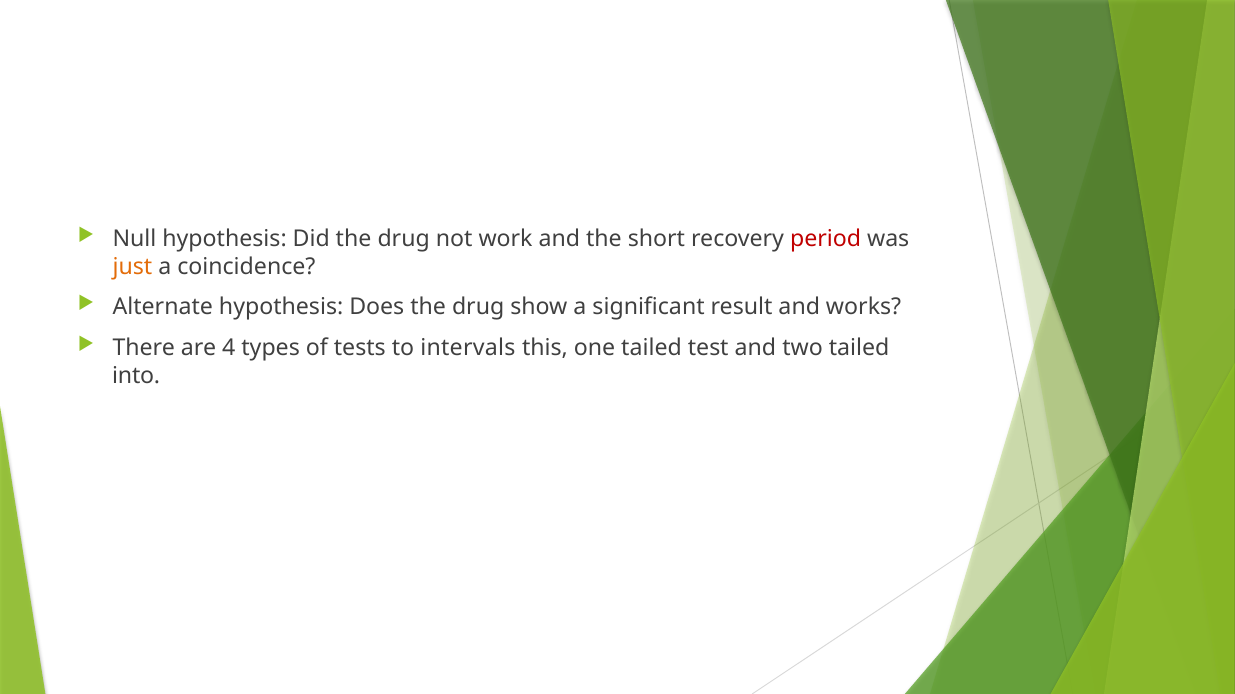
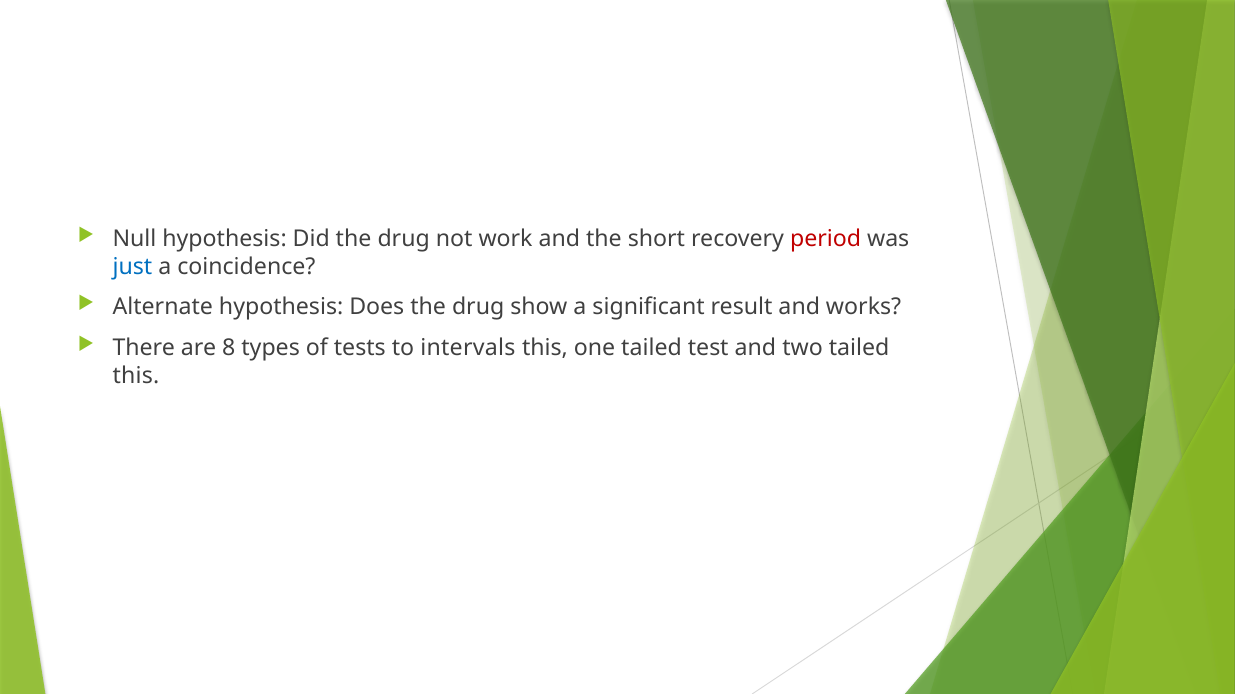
just colour: orange -> blue
4: 4 -> 8
into at (136, 376): into -> this
